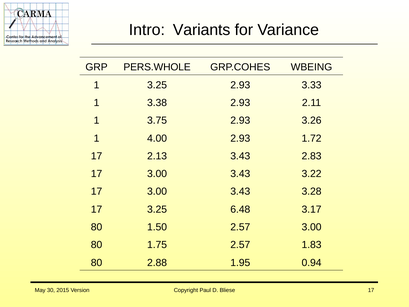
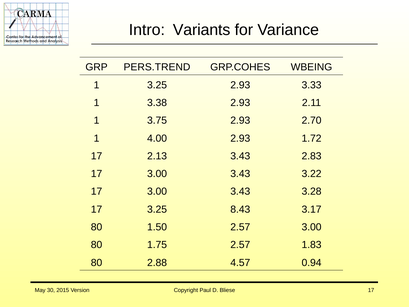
PERS.WHOLE: PERS.WHOLE -> PERS.TREND
3.26: 3.26 -> 2.70
6.48: 6.48 -> 8.43
1.95: 1.95 -> 4.57
